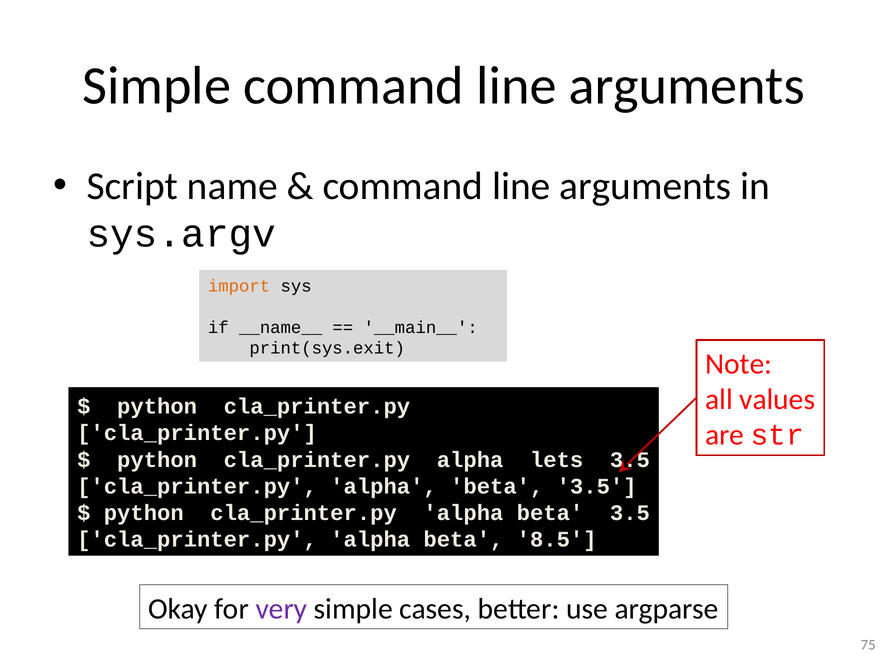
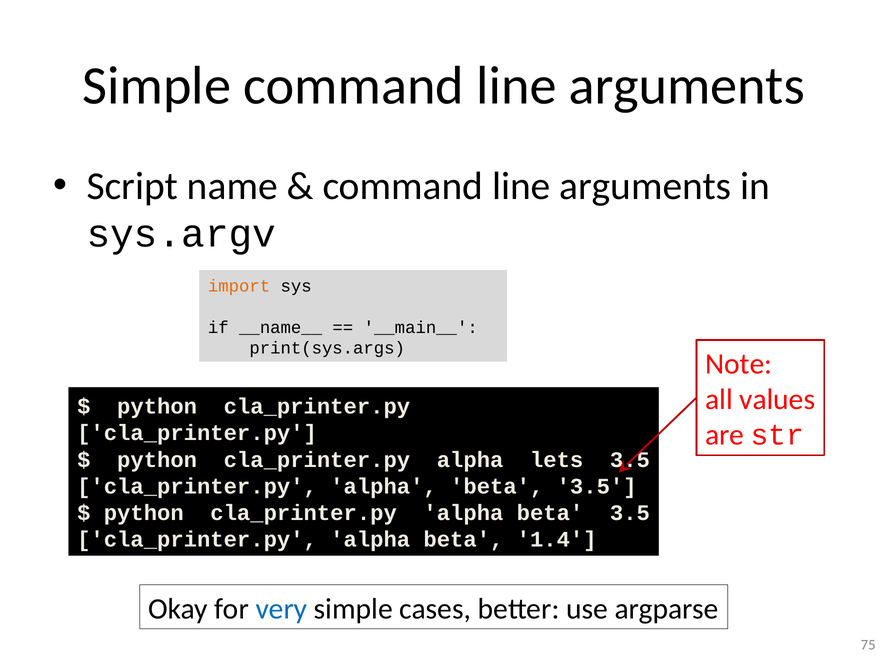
print(sys.exit: print(sys.exit -> print(sys.args
8.5: 8.5 -> 1.4
very colour: purple -> blue
